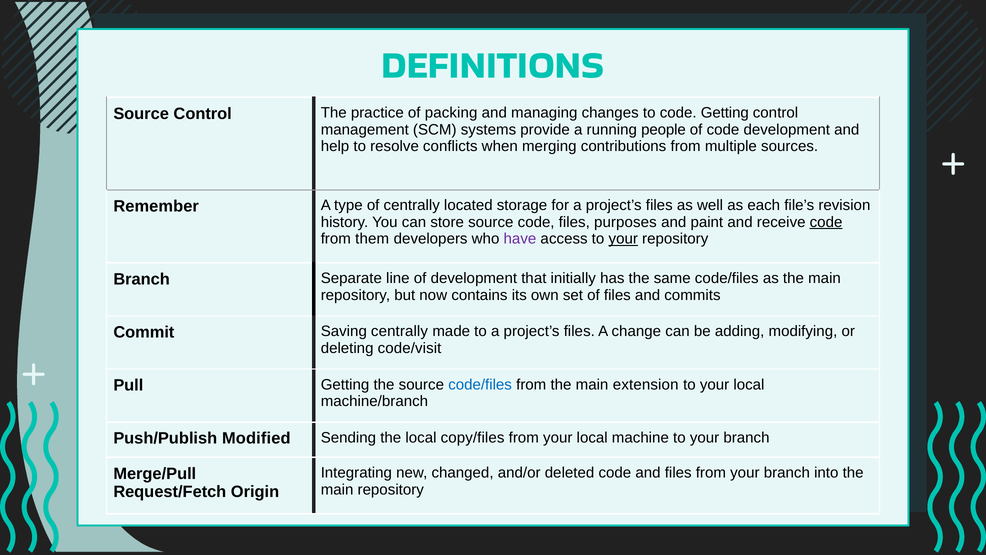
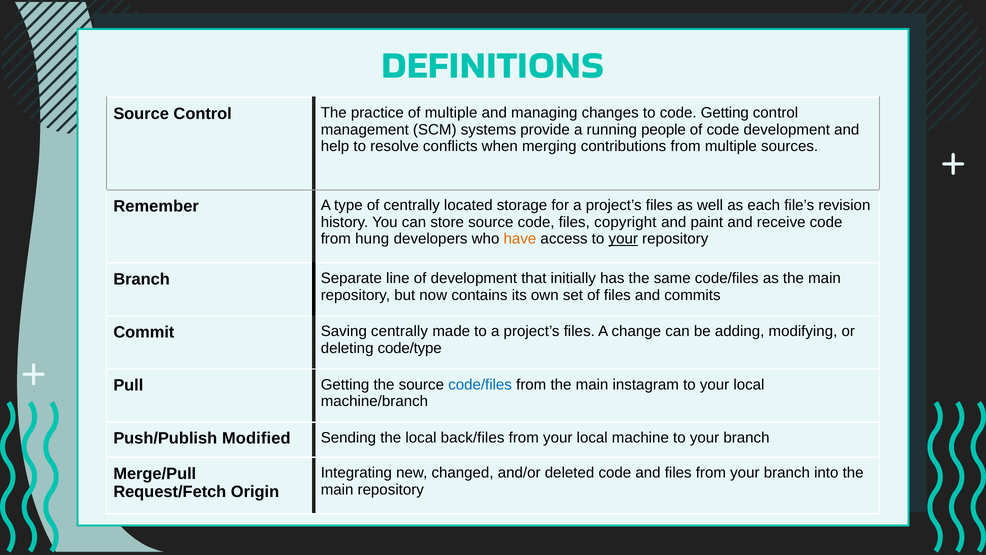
of packing: packing -> multiple
purposes: purposes -> copyright
code at (826, 222) underline: present -> none
them: them -> hung
have colour: purple -> orange
code/visit: code/visit -> code/type
extension: extension -> instagram
copy/files: copy/files -> back/files
